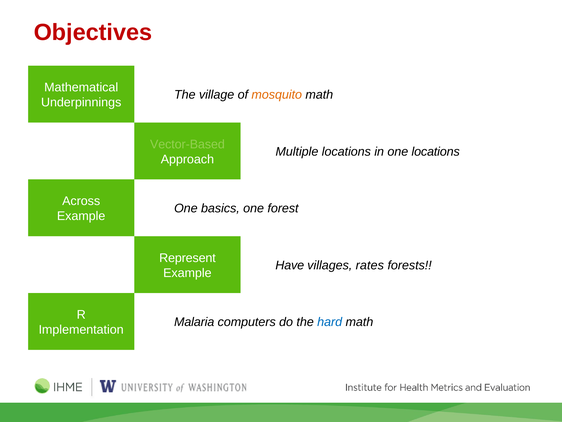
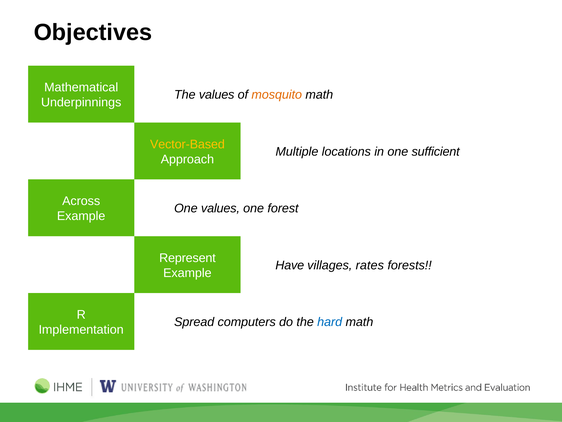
Objectives colour: red -> black
The village: village -> values
Vector-Based colour: light green -> yellow
one locations: locations -> sufficient
One basics: basics -> values
Malaria: Malaria -> Spread
